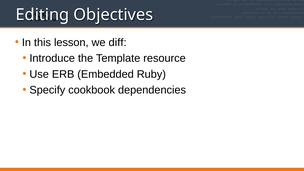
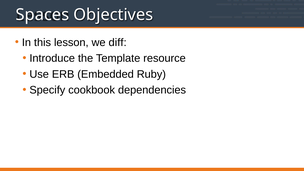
Editing: Editing -> Spaces
